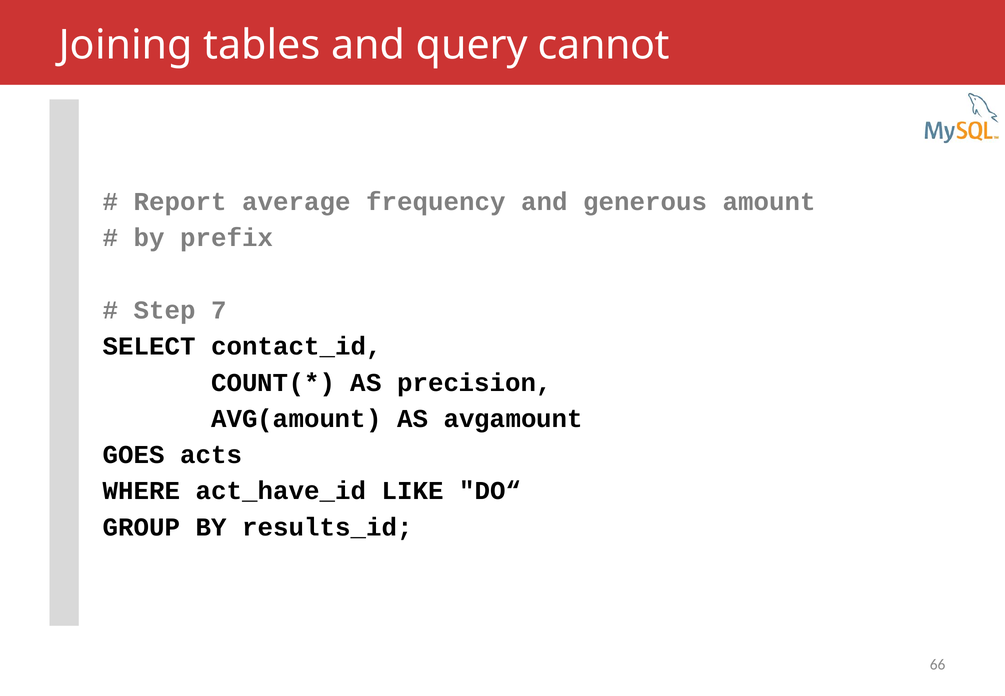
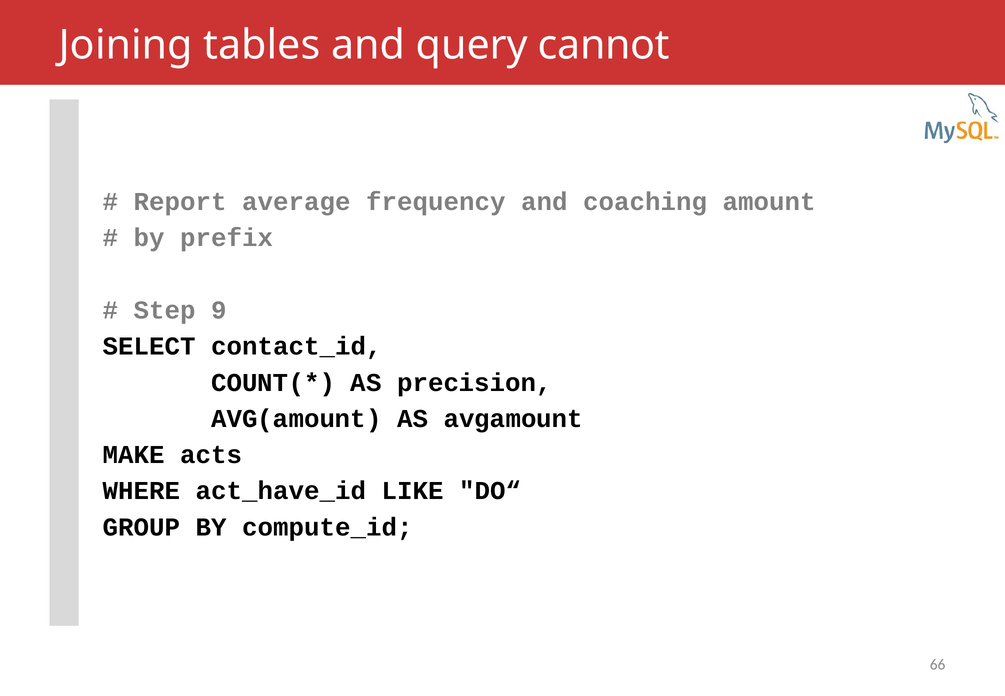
generous: generous -> coaching
7: 7 -> 9
GOES: GOES -> MAKE
results_id: results_id -> compute_id
